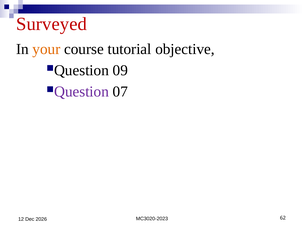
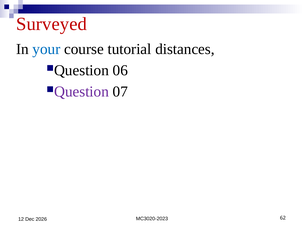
your colour: orange -> blue
objective: objective -> distances
09: 09 -> 06
